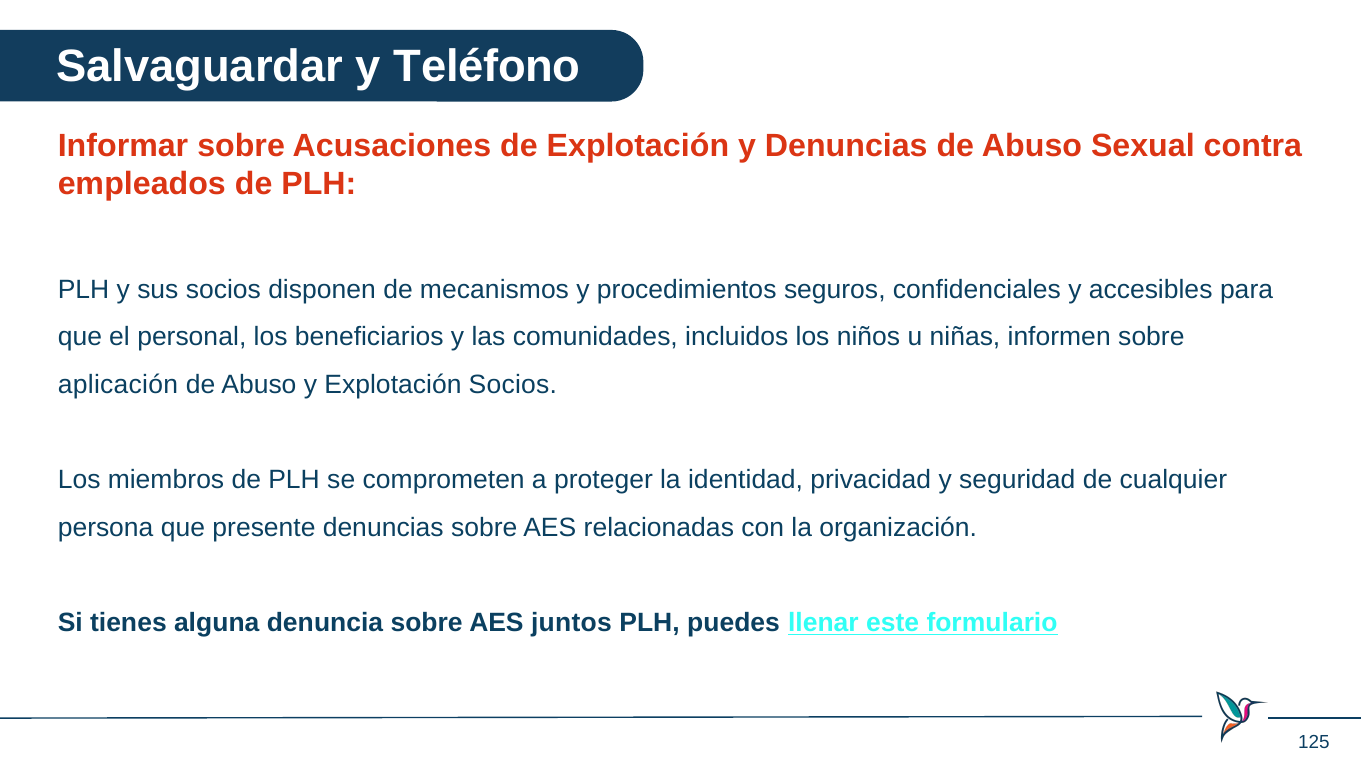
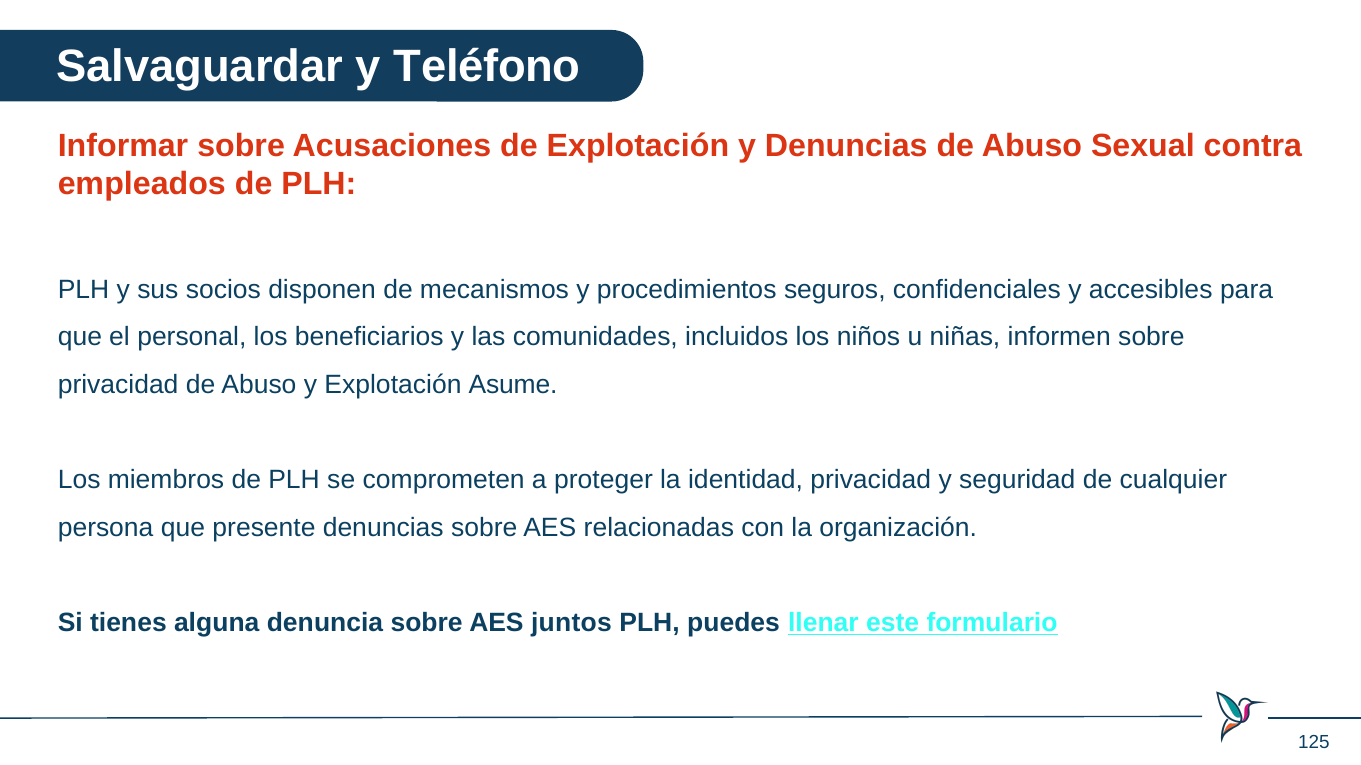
aplicación at (118, 385): aplicación -> privacidad
Explotación Socios: Socios -> Asume
